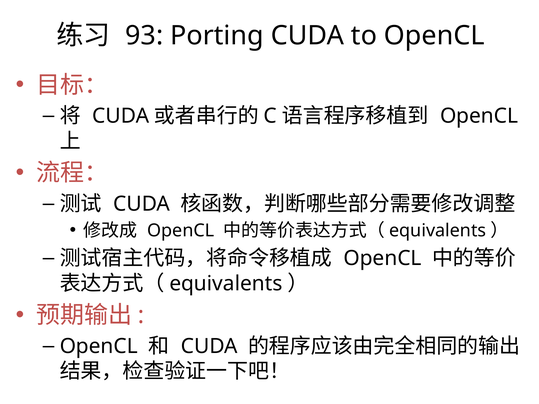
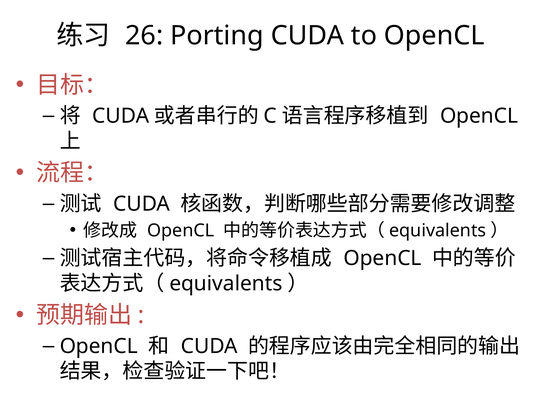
93: 93 -> 26
